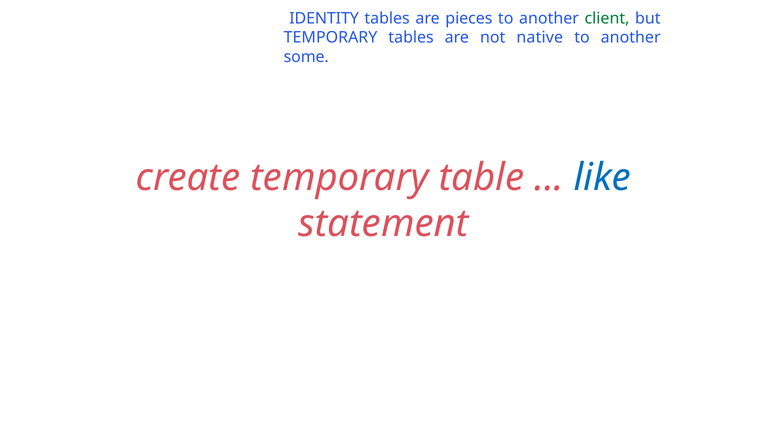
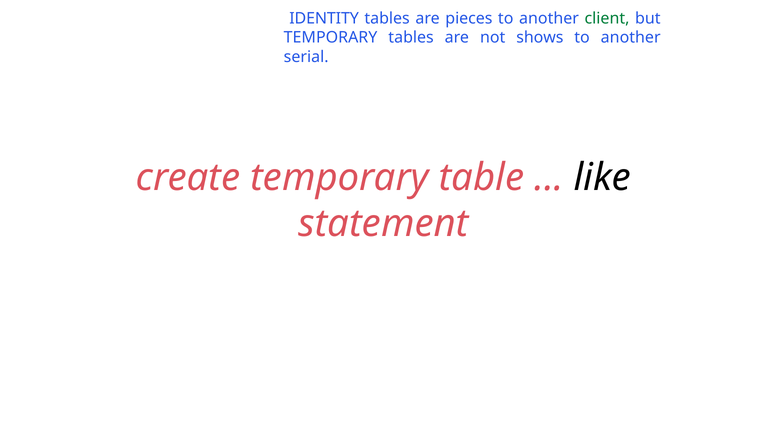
native: native -> shows
some: some -> serial
like colour: blue -> black
